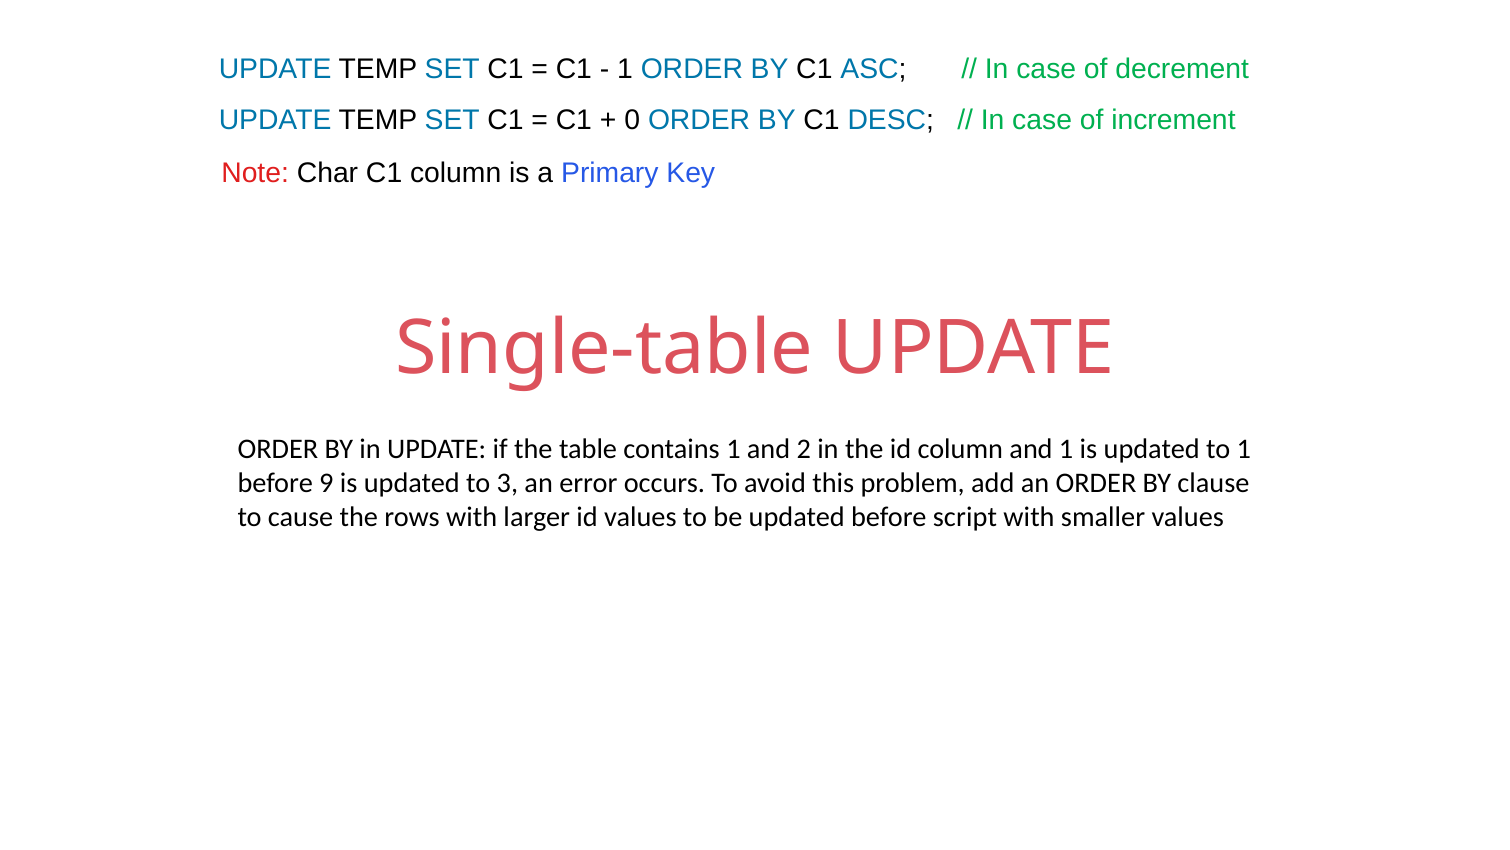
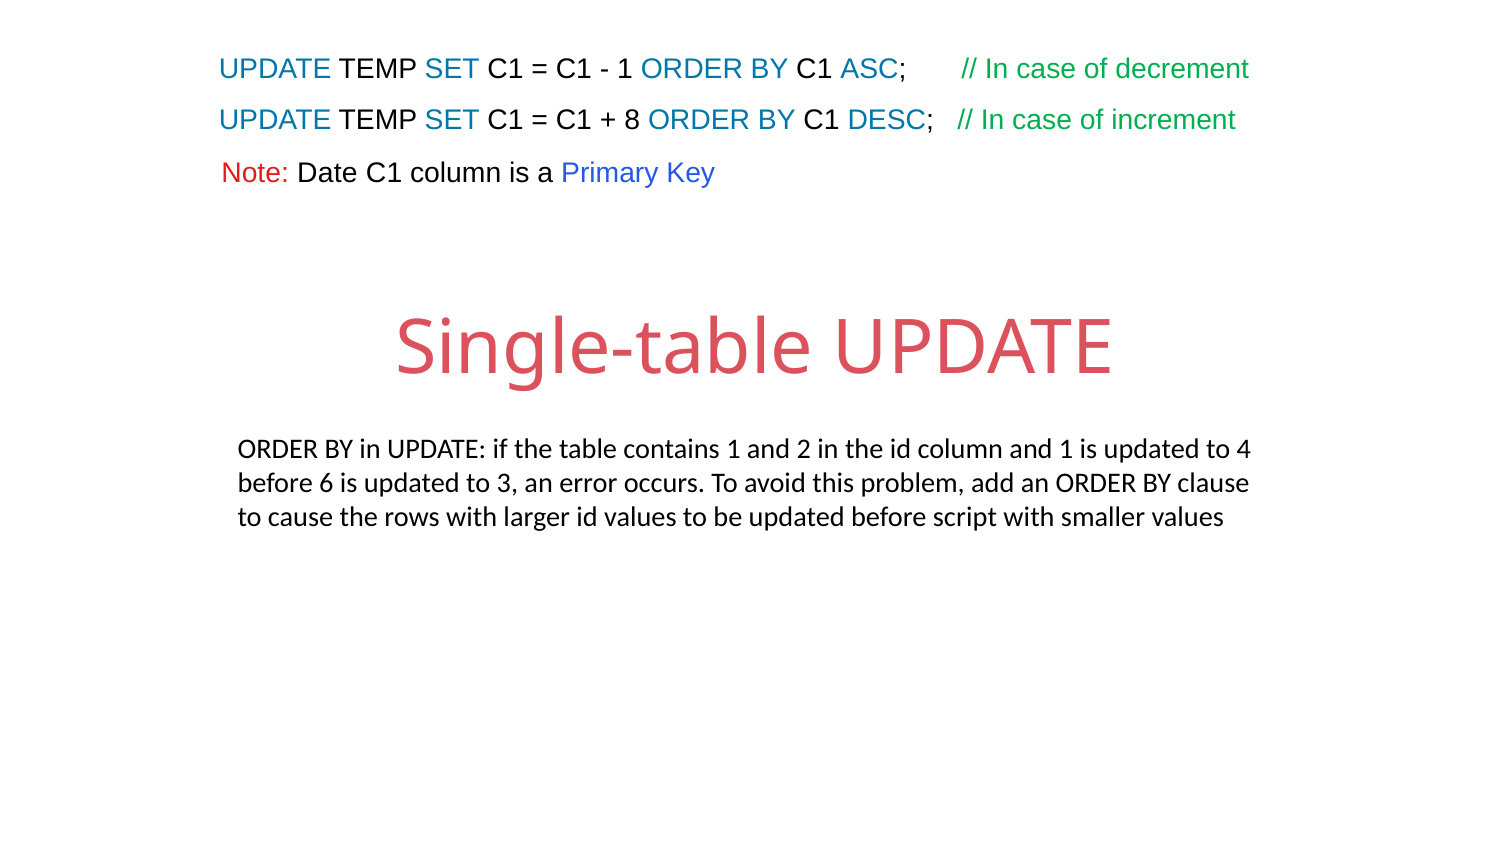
0: 0 -> 8
Char: Char -> Date
to 1: 1 -> 4
9: 9 -> 6
